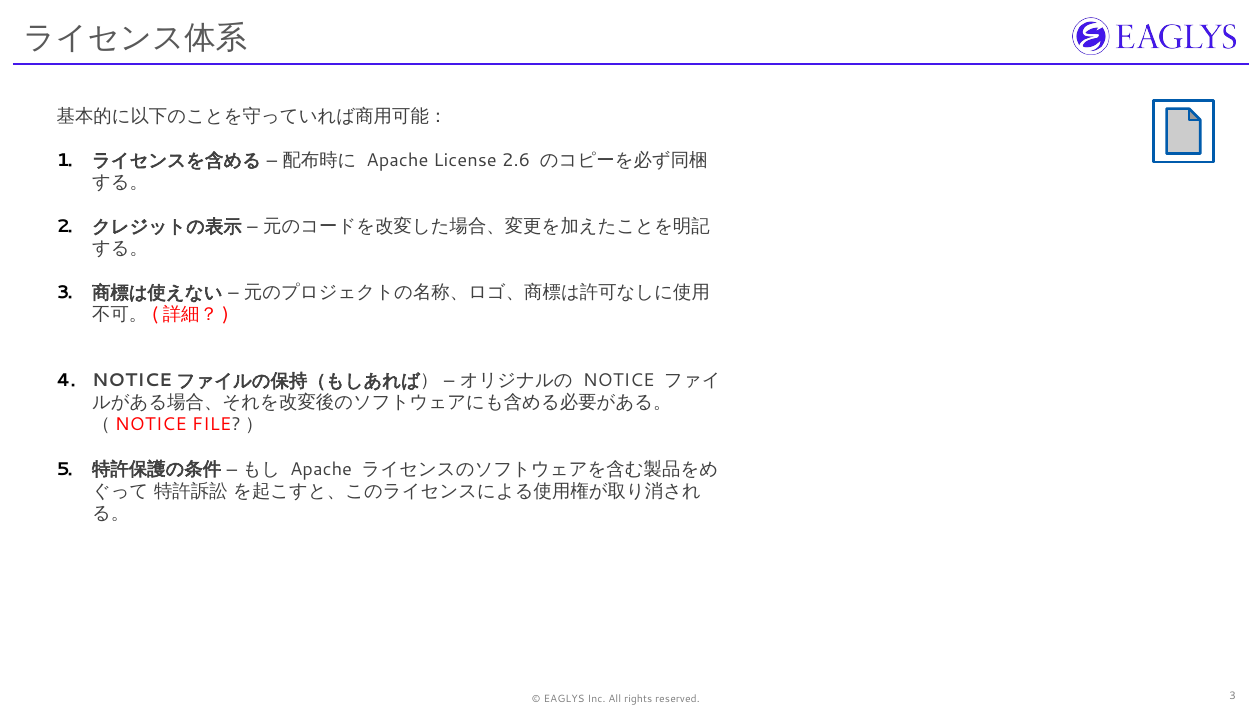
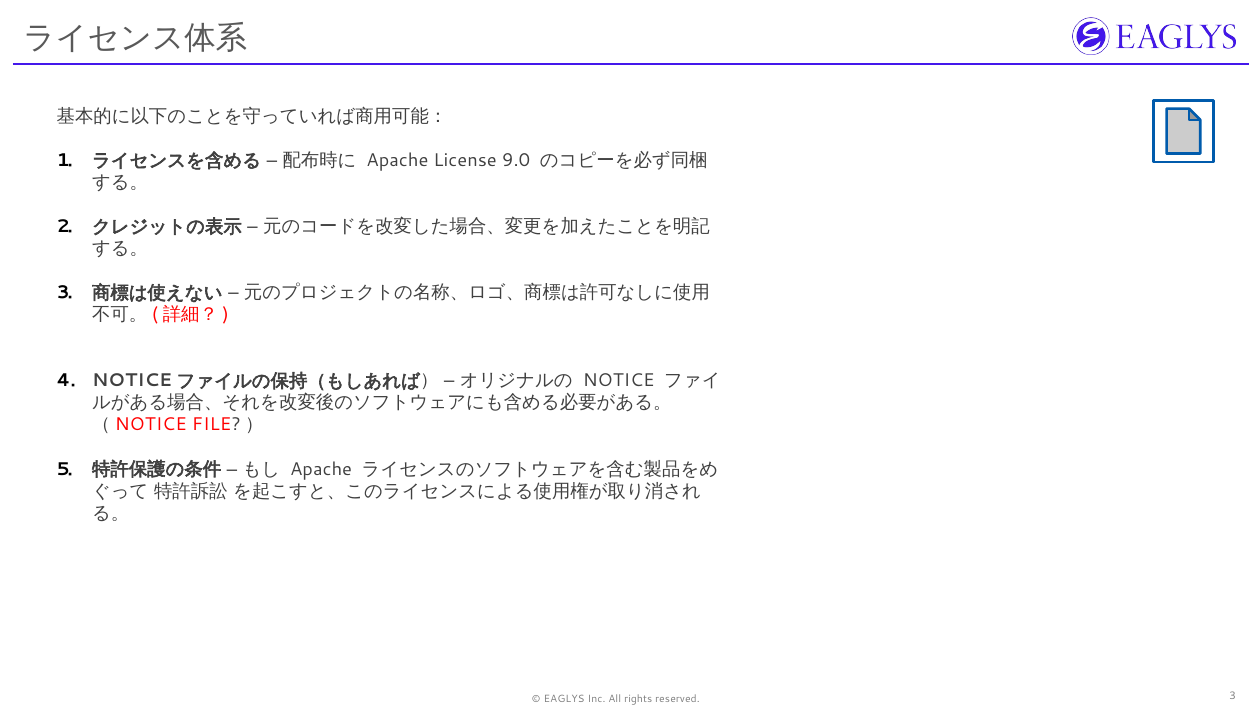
2.6: 2.6 -> 9.0
